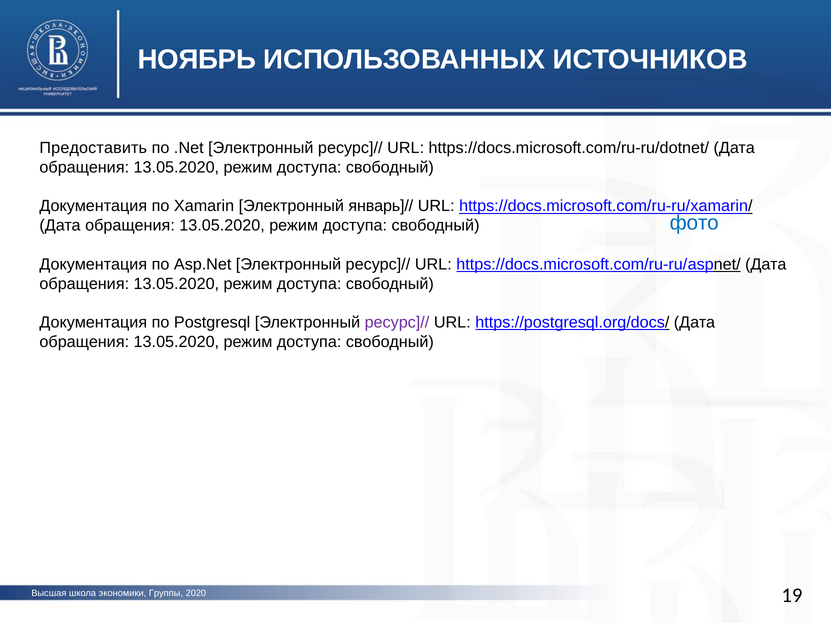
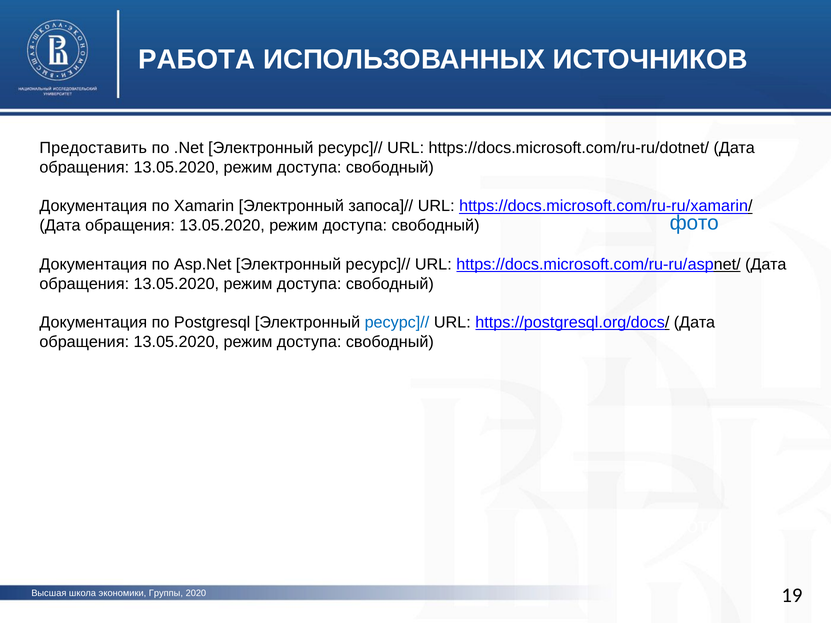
НОЯБРЬ: НОЯБРЬ -> РАБОТА
январь]//: январь]// -> запоса]//
ресурс]// at (397, 323) colour: purple -> blue
